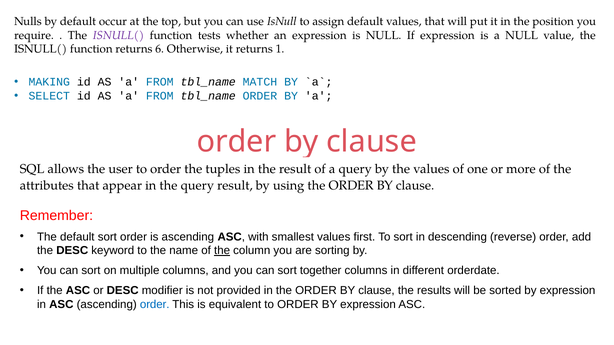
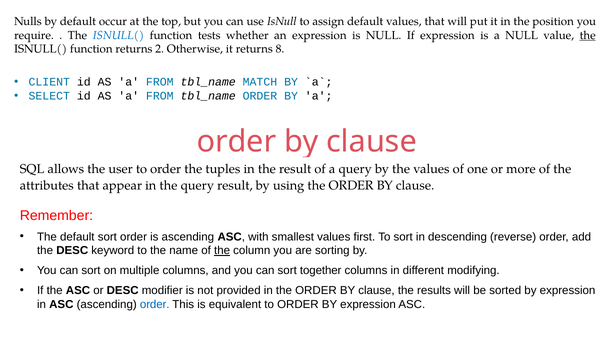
ISNULL( at (118, 35) colour: purple -> blue
the at (588, 35) underline: none -> present
6: 6 -> 2
1: 1 -> 8
MAKING: MAKING -> CLIENT
orderdate: orderdate -> modifying
